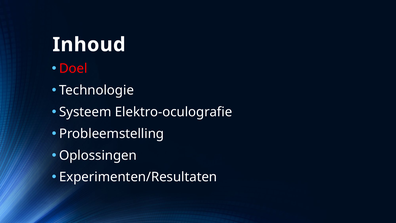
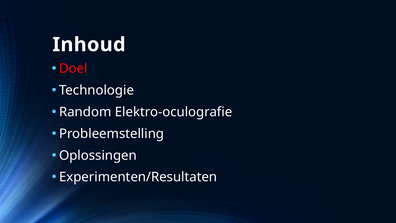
Systeem: Systeem -> Random
